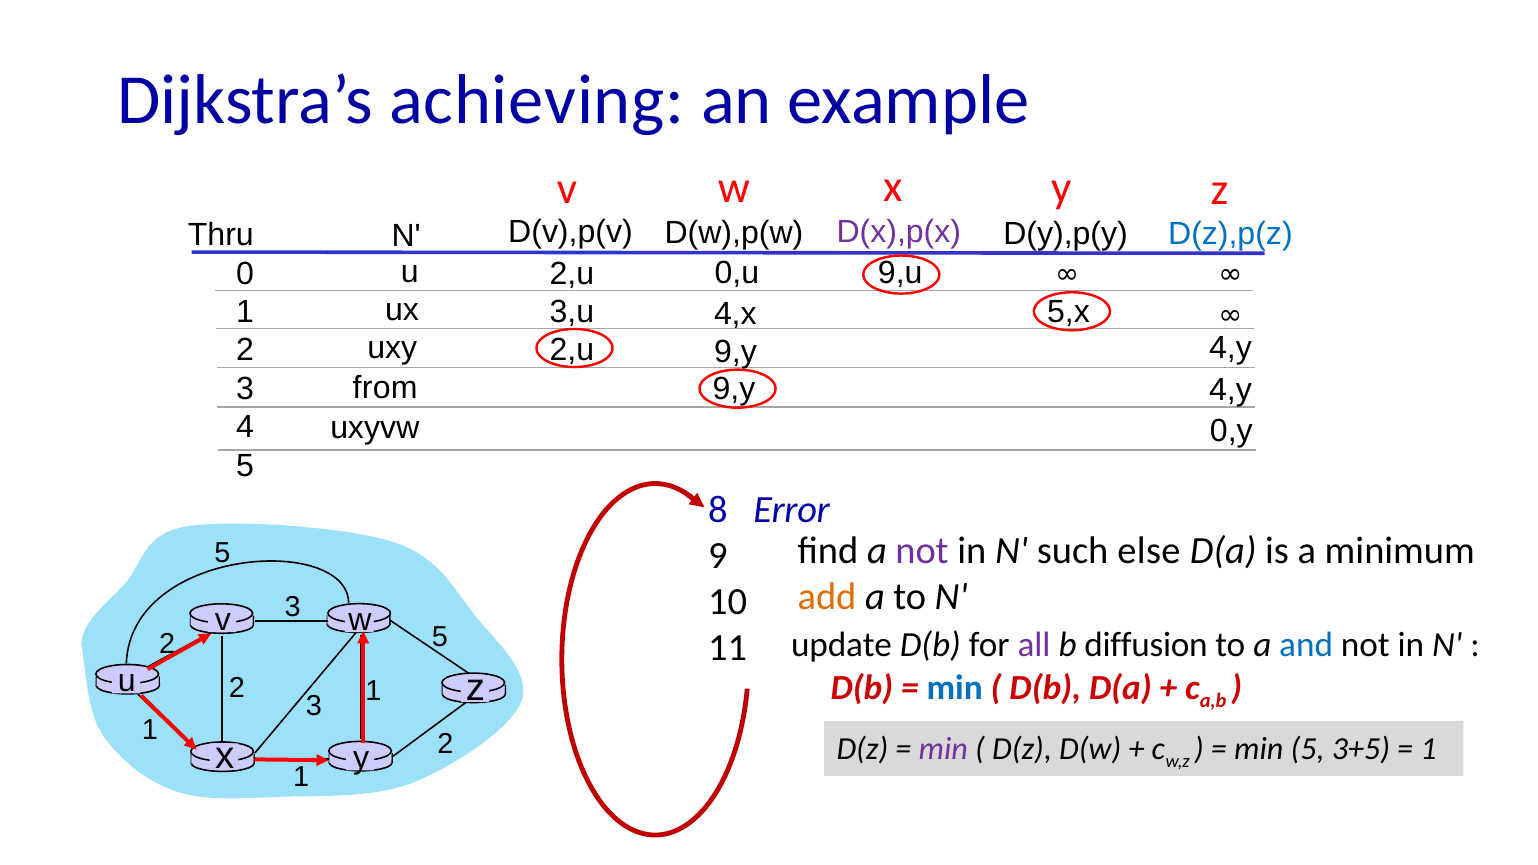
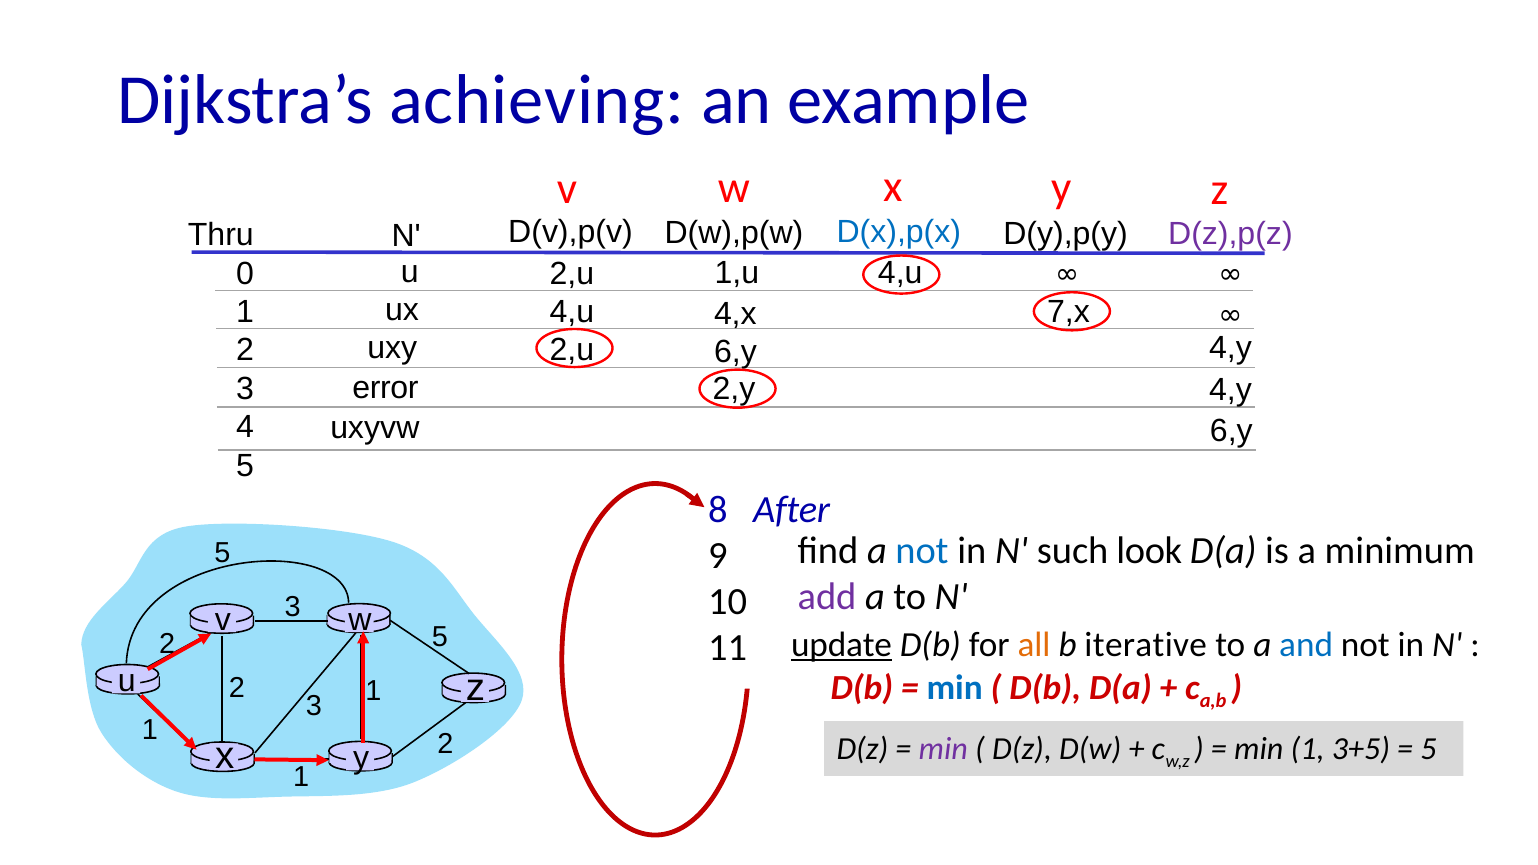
D(x),p(x colour: purple -> blue
D(z),p(z colour: blue -> purple
0,u: 0,u -> 1,u
9,u at (900, 273): 9,u -> 4,u
3,u at (572, 312): 3,u -> 4,u
5,x: 5,x -> 7,x
9,y at (735, 352): 9,y -> 6,y
from: from -> error
9,y at (734, 389): 9,y -> 2,y
uxyvw 0,y: 0,y -> 6,y
Error: Error -> After
not at (922, 551) colour: purple -> blue
else: else -> look
add colour: orange -> purple
update underline: none -> present
all colour: purple -> orange
diffusion: diffusion -> iterative
min 5: 5 -> 1
1 at (1429, 749): 1 -> 5
